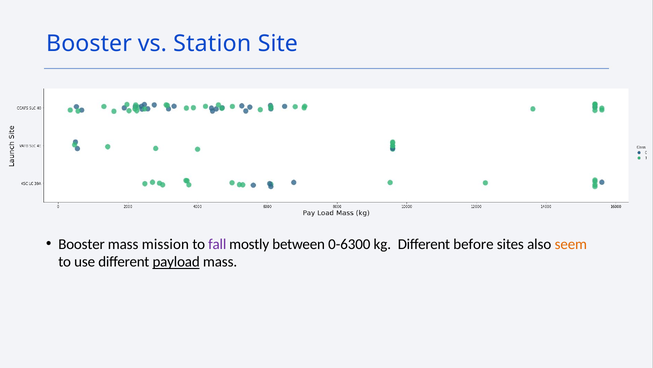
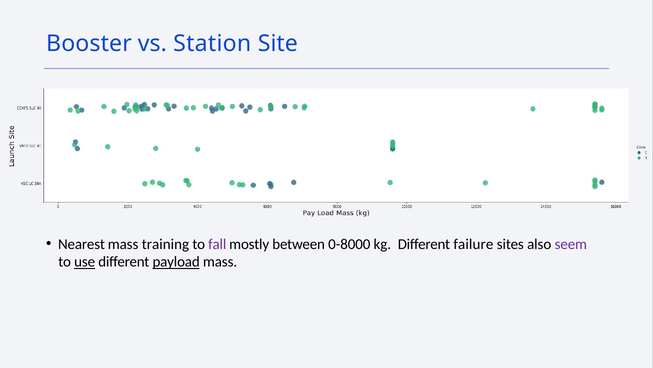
Booster at (82, 244): Booster -> Nearest
mission: mission -> training
0-6300: 0-6300 -> 0-8000
before: before -> failure
seem colour: orange -> purple
use underline: none -> present
